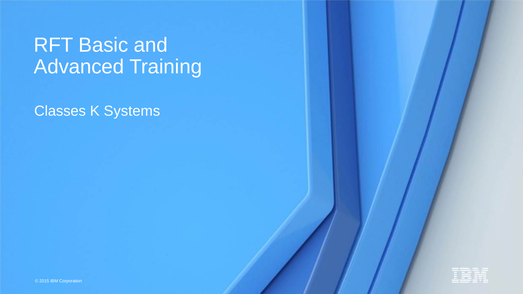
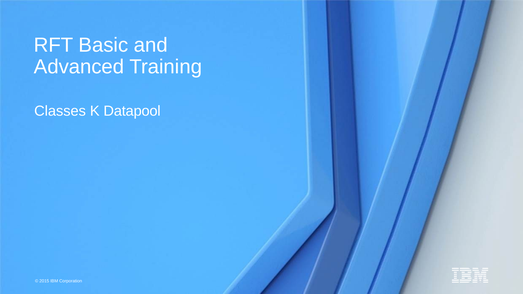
Systems: Systems -> Datapool
